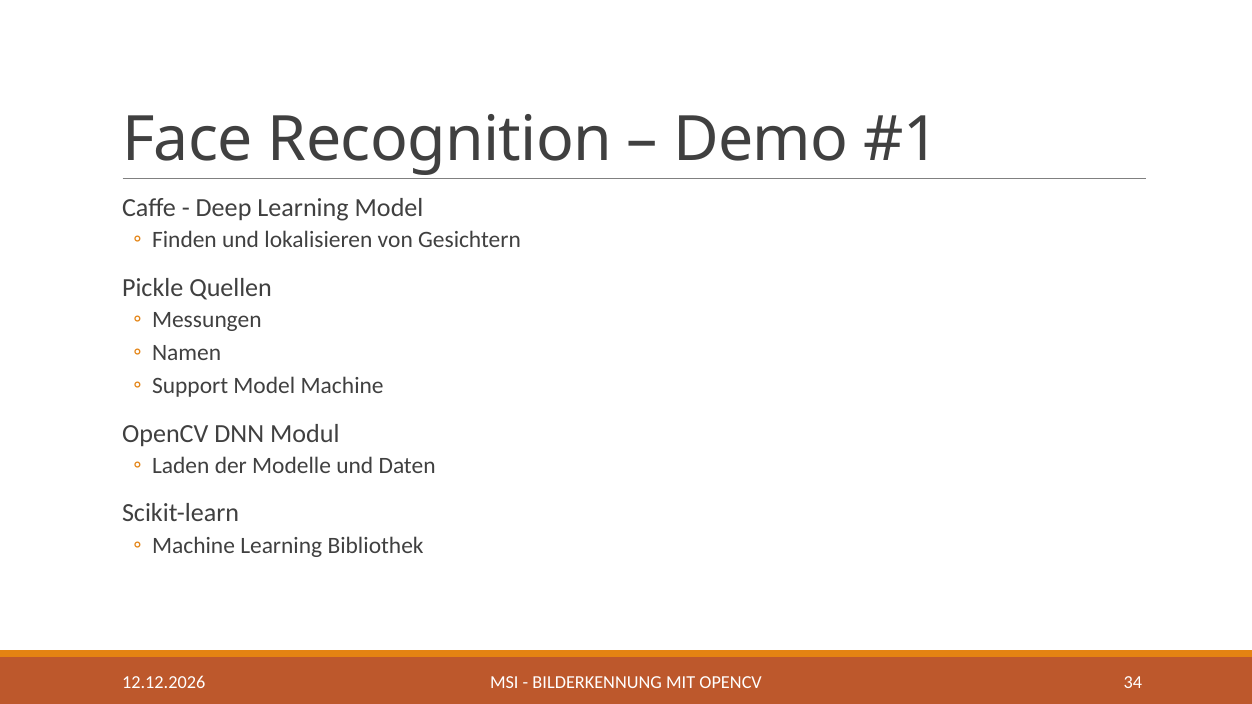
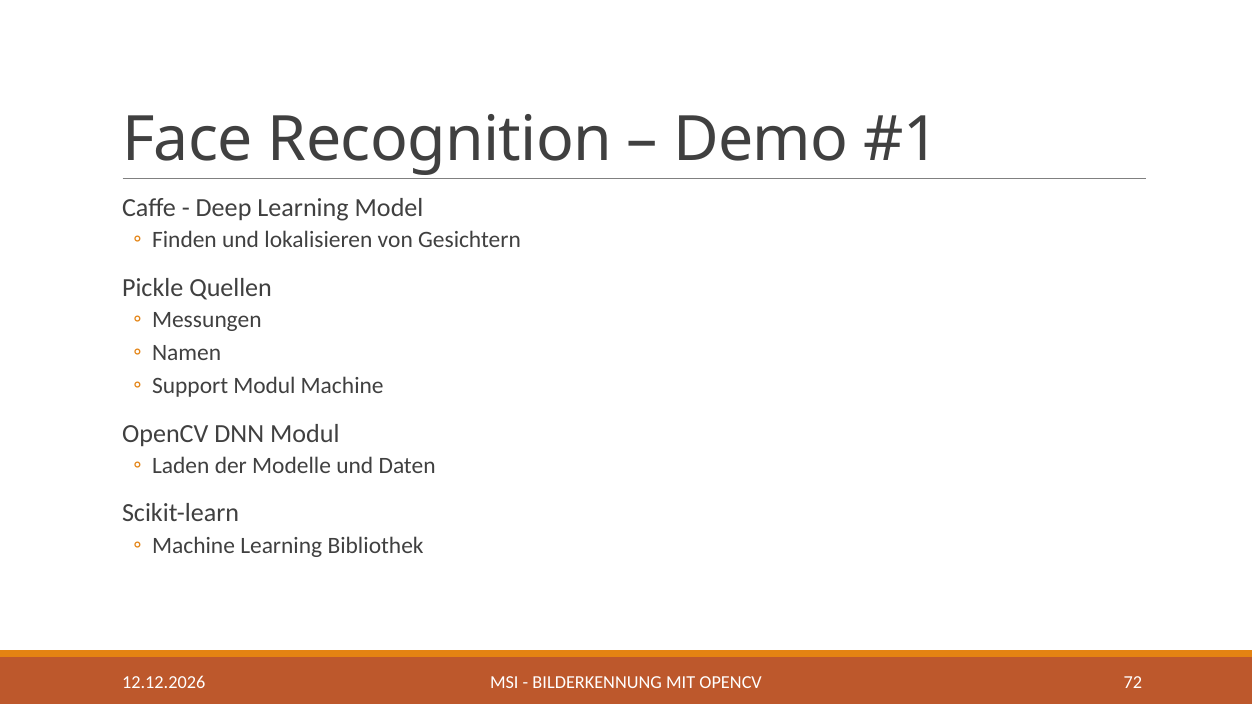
Support Model: Model -> Modul
34: 34 -> 72
